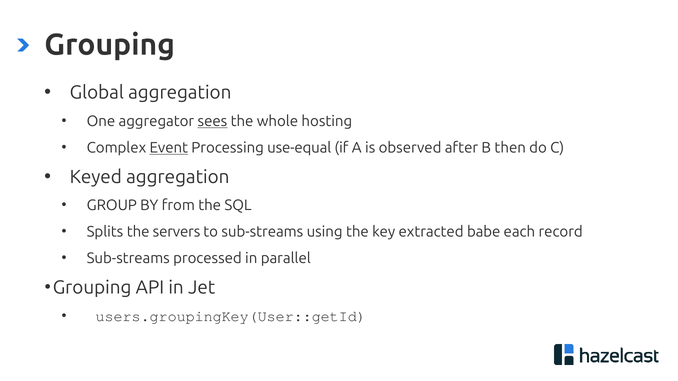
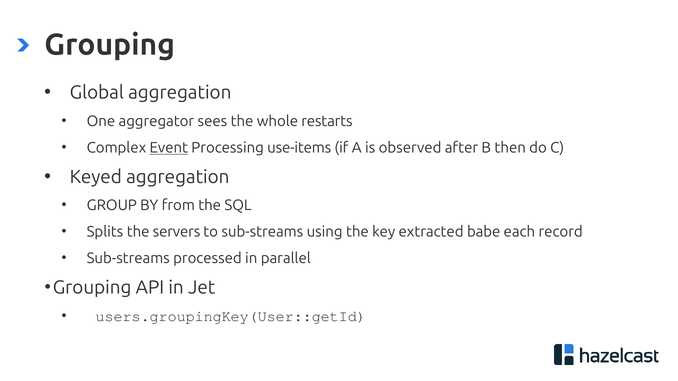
sees underline: present -> none
hosting: hosting -> restarts
use-equal: use-equal -> use-items
